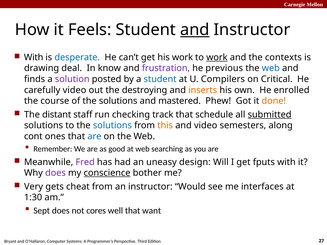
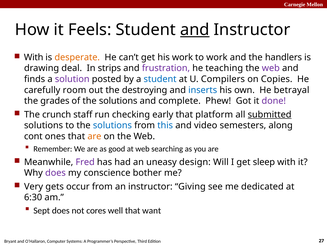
desperate colour: blue -> orange
work at (217, 57) underline: present -> none
contexts: contexts -> handlers
know: know -> strips
previous: previous -> teaching
web at (271, 68) colour: blue -> purple
Critical: Critical -> Copies
carefully video: video -> room
inserts colour: orange -> blue
enrolled: enrolled -> betrayal
course: course -> grades
mastered: mastered -> complete
done colour: orange -> purple
distant: distant -> crunch
track: track -> early
schedule: schedule -> platform
this colour: orange -> blue
are at (94, 136) colour: blue -> orange
fputs: fputs -> sleep
conscience underline: present -> none
cheat: cheat -> occur
Would: Would -> Giving
interfaces: interfaces -> dedicated
1:30: 1:30 -> 6:30
